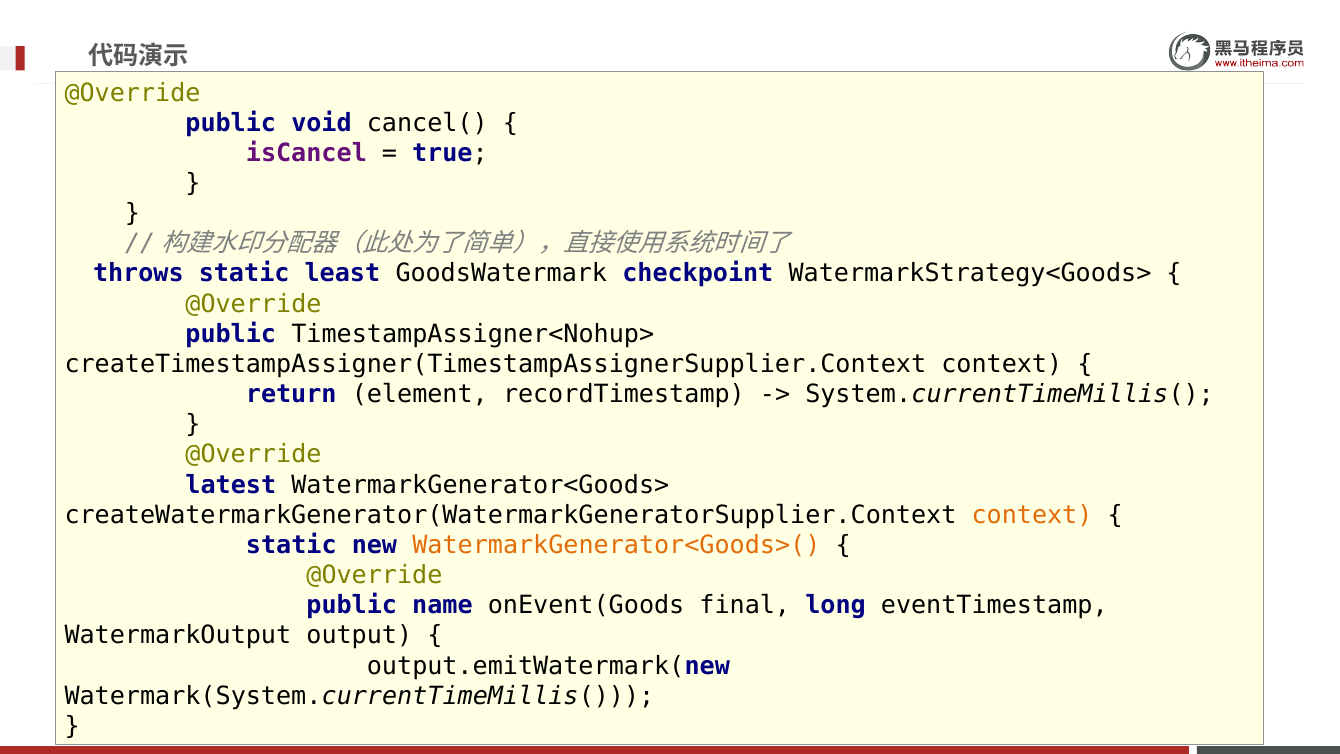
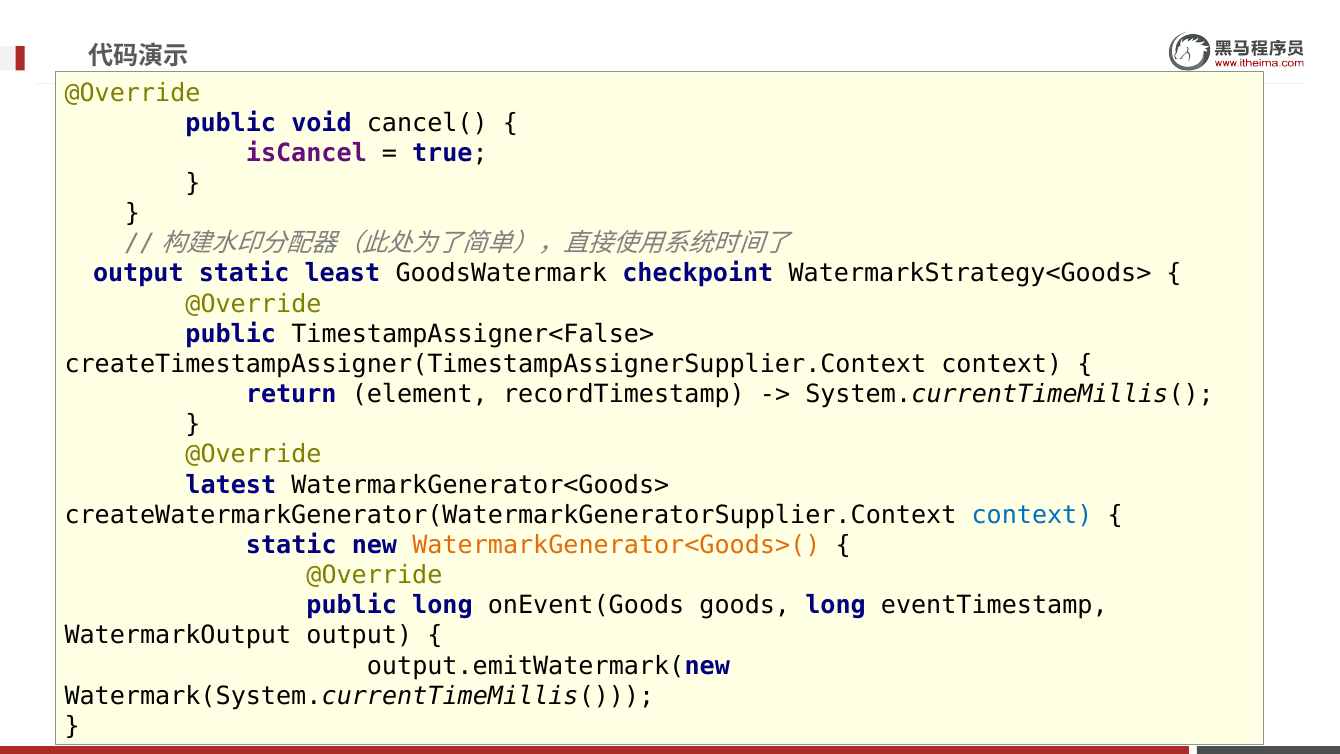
throws at (138, 274): throws -> output
TimestampAssigner<Nohup>: TimestampAssigner<Nohup> -> TimestampAssigner<False>
context at (1032, 515) colour: orange -> blue
public name: name -> long
final: final -> goods
